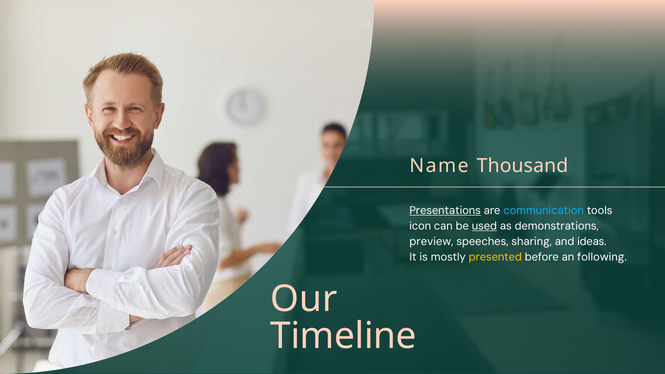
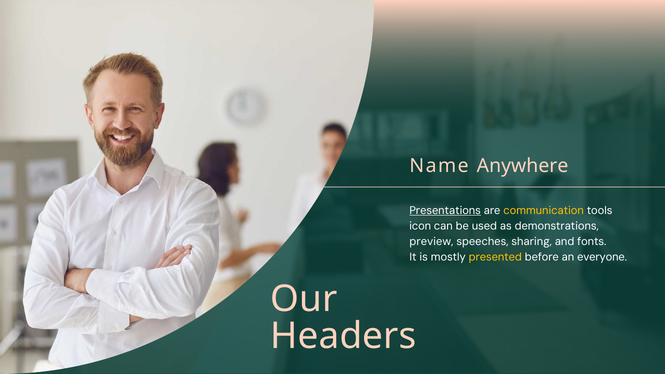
Thousand: Thousand -> Anywhere
communication colour: light blue -> yellow
used underline: present -> none
ideas: ideas -> fonts
following: following -> everyone
Timeline: Timeline -> Headers
